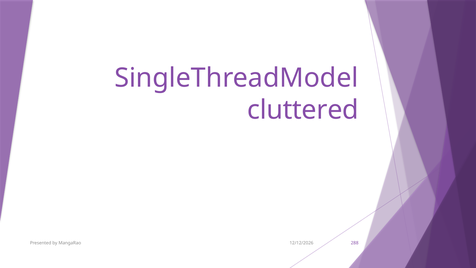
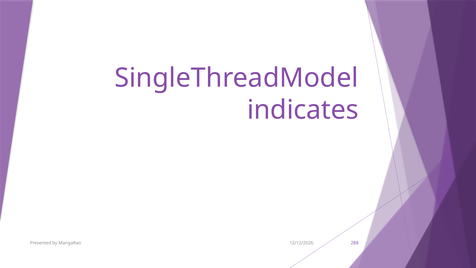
cluttered: cluttered -> indicates
